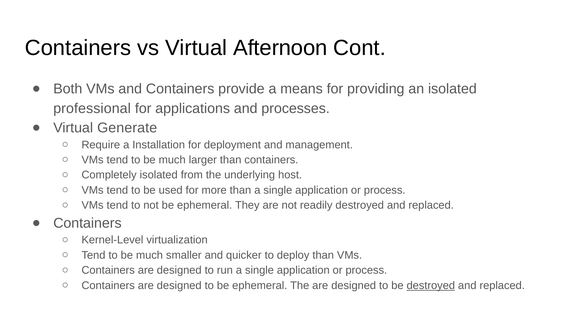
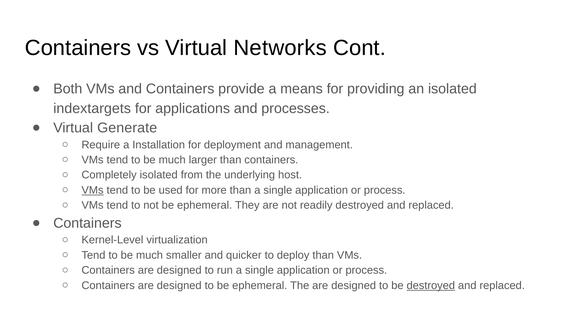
Afternoon: Afternoon -> Networks
professional: professional -> indextargets
VMs at (93, 190) underline: none -> present
